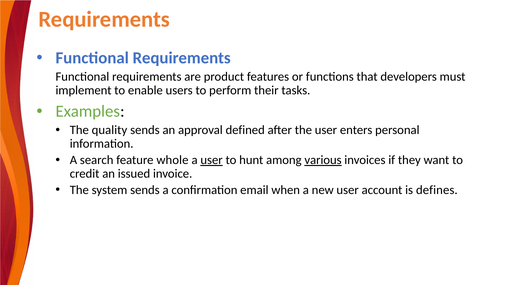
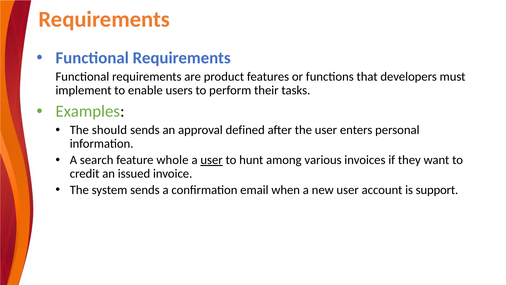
quality: quality -> should
various underline: present -> none
defines: defines -> support
